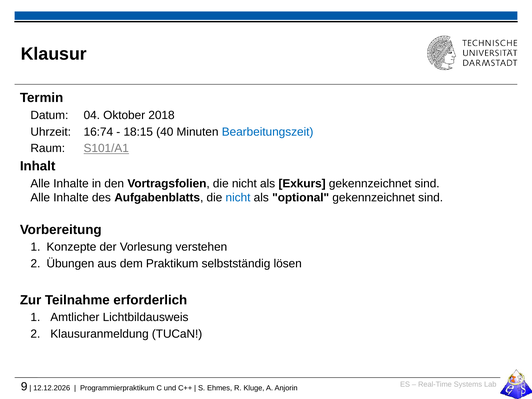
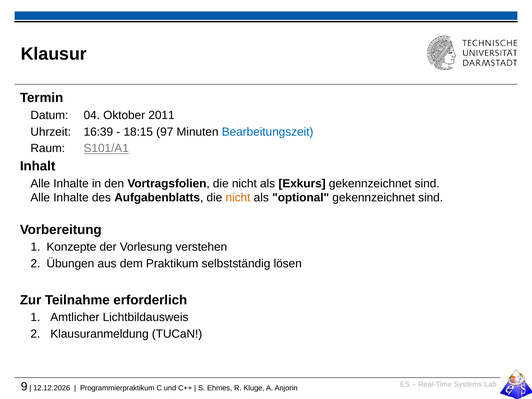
2018: 2018 -> 2011
16:74: 16:74 -> 16:39
40: 40 -> 97
nicht at (238, 198) colour: blue -> orange
